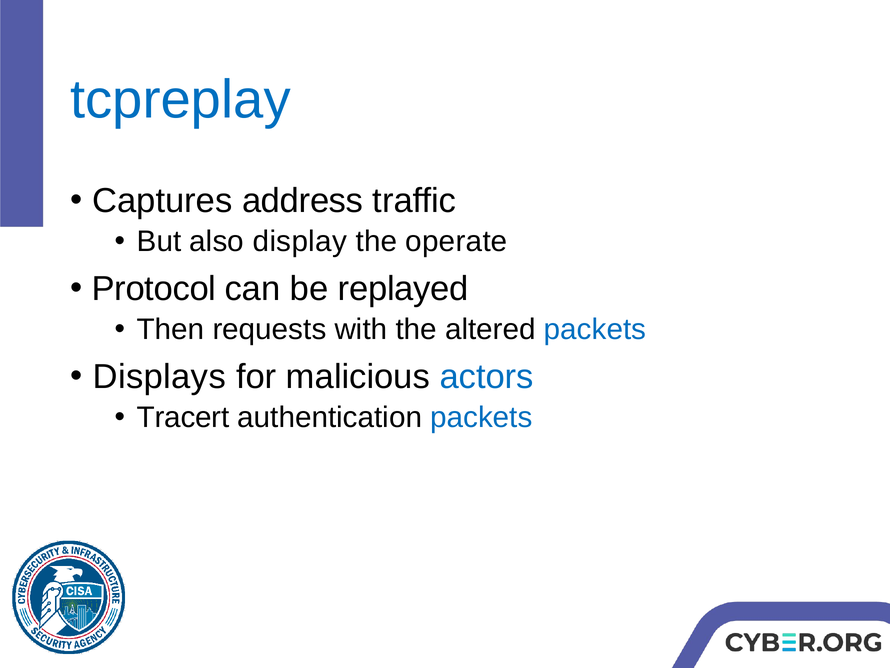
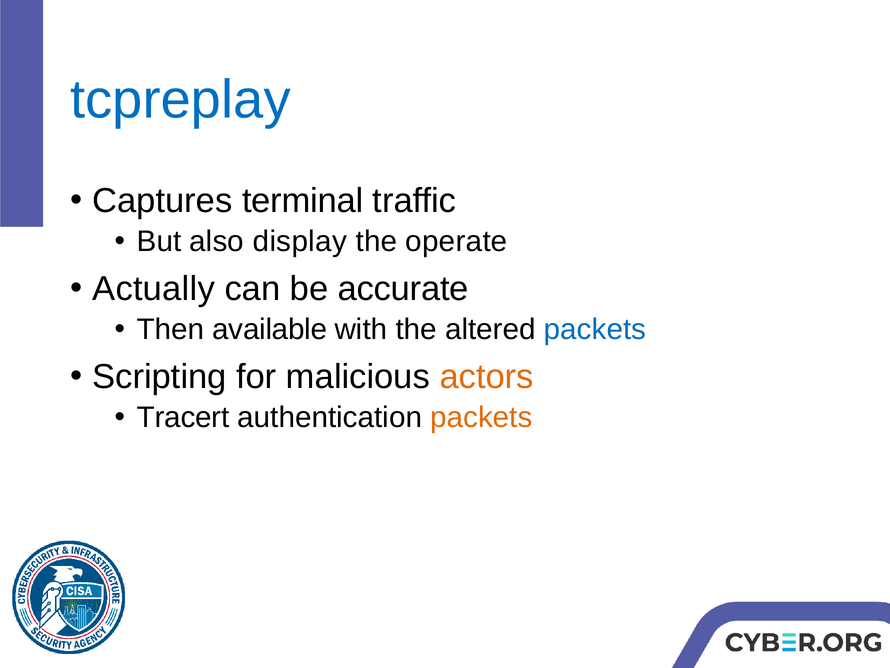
address: address -> terminal
Protocol: Protocol -> Actually
replayed: replayed -> accurate
requests: requests -> available
Displays: Displays -> Scripting
actors colour: blue -> orange
packets at (481, 417) colour: blue -> orange
